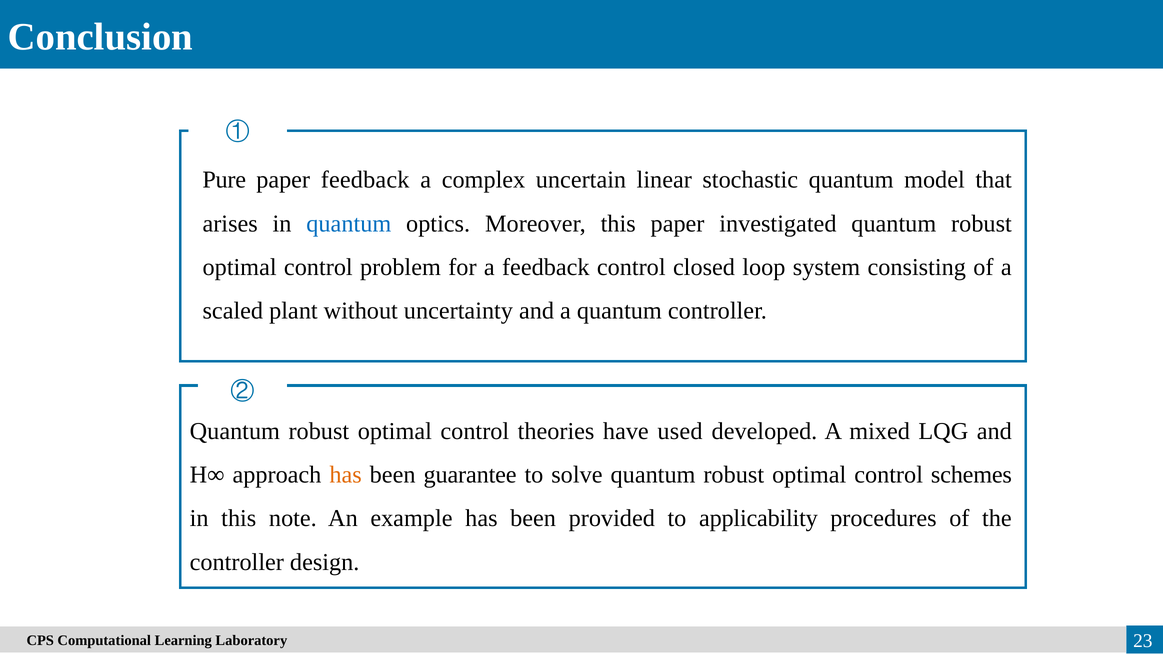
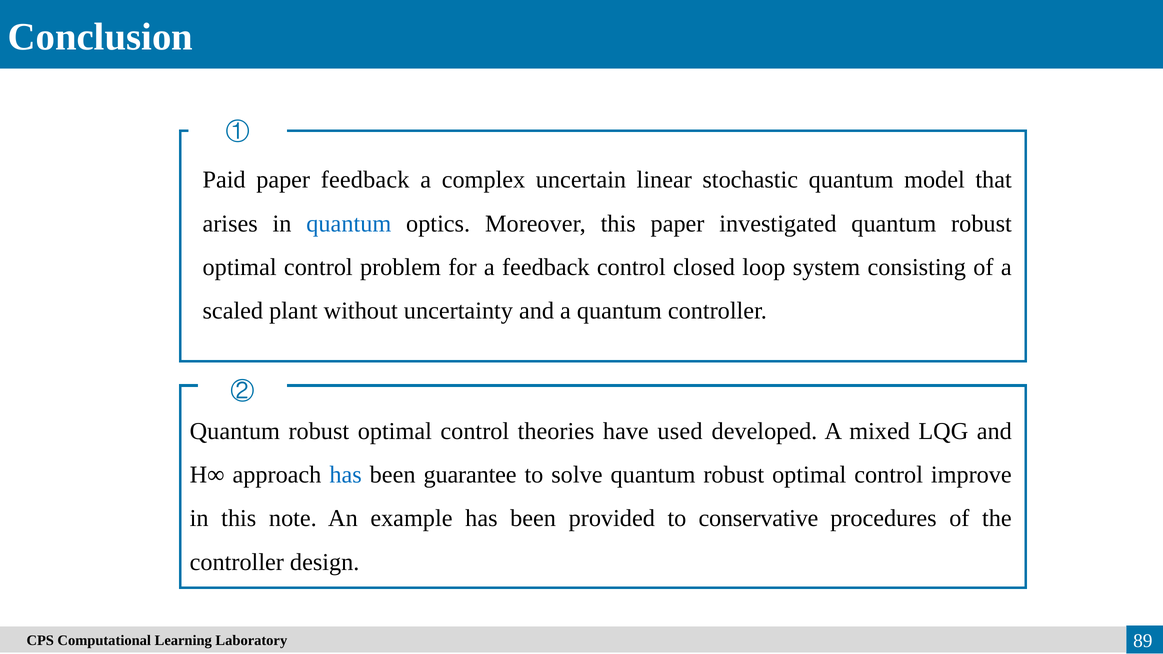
Pure: Pure -> Paid
has at (346, 475) colour: orange -> blue
schemes: schemes -> improve
applicability: applicability -> conservative
23: 23 -> 89
